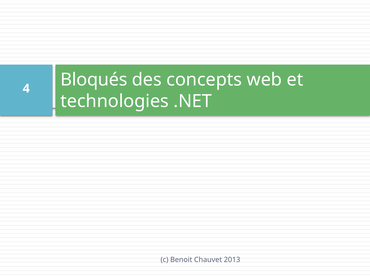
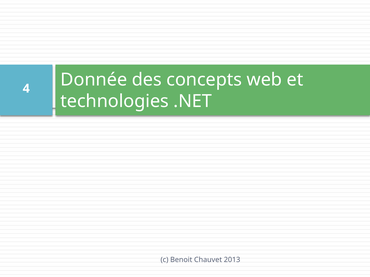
Bloqués: Bloqués -> Donnée
